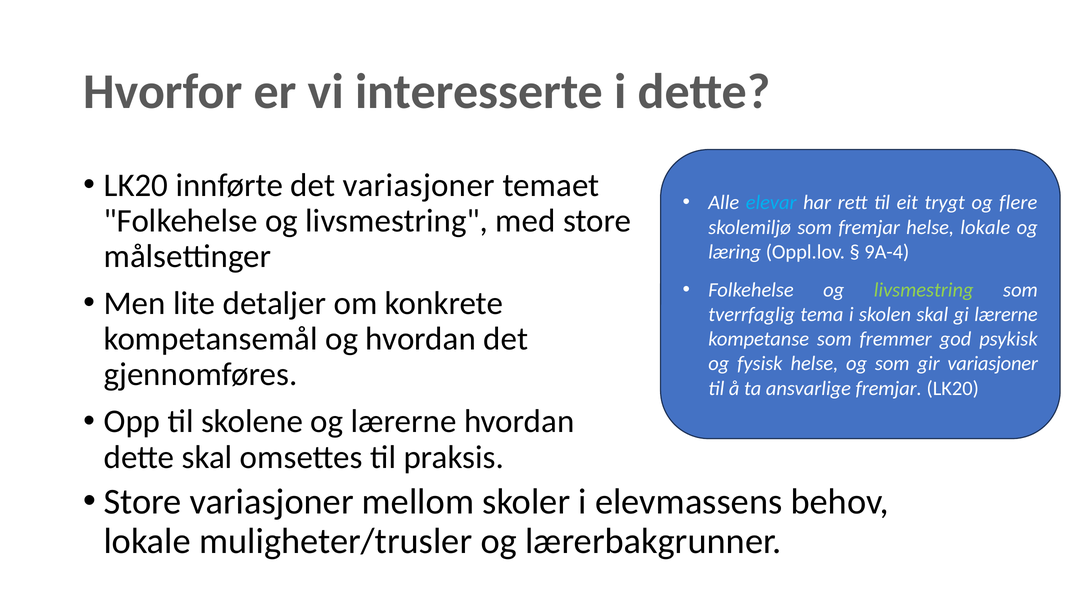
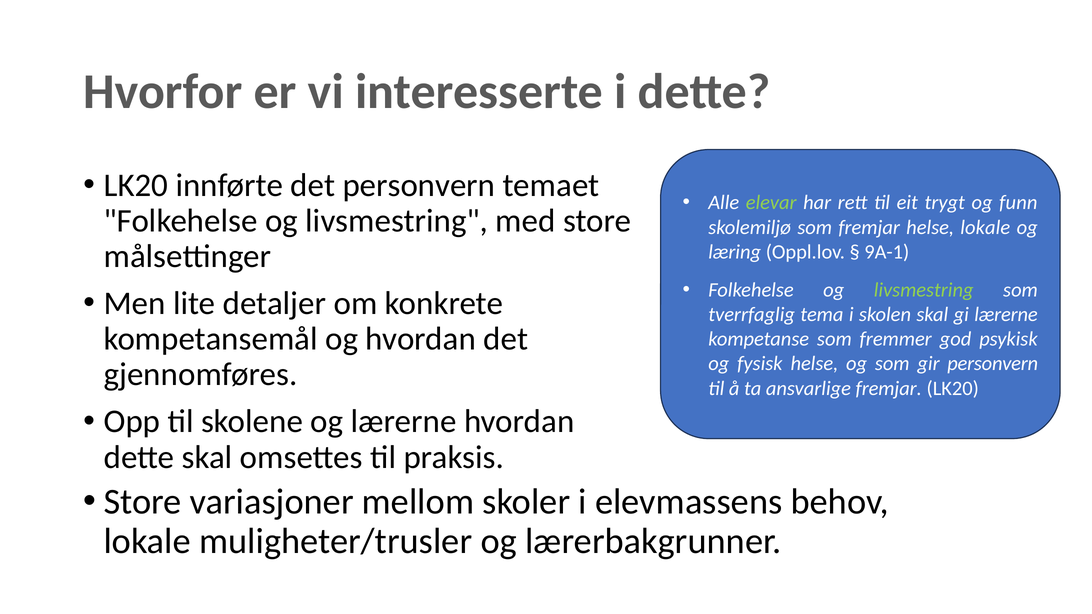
det variasjoner: variasjoner -> personvern
elevar colour: light blue -> light green
flere: flere -> funn
9A-4: 9A-4 -> 9A-1
gir variasjoner: variasjoner -> personvern
